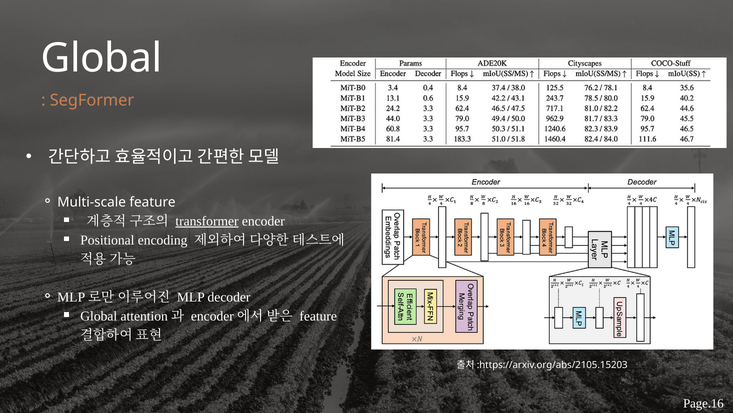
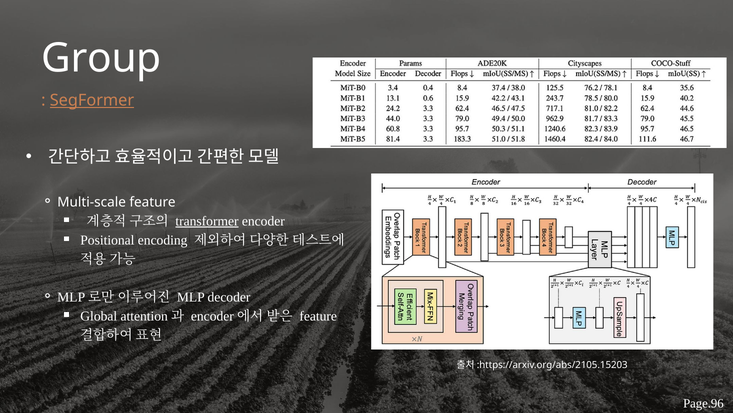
Global at (101, 58): Global -> Group
SegFormer underline: none -> present
Page.16: Page.16 -> Page.96
